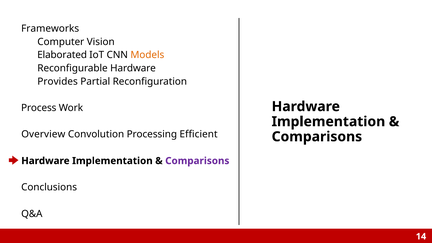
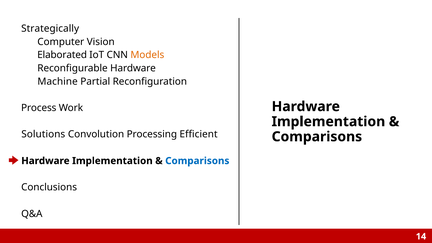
Frameworks: Frameworks -> Strategically
Provides: Provides -> Machine
Overview: Overview -> Solutions
Comparisons at (197, 161) colour: purple -> blue
